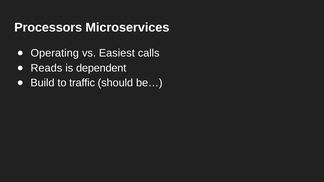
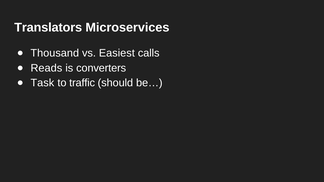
Processors: Processors -> Translators
Operating: Operating -> Thousand
dependent: dependent -> converters
Build: Build -> Task
